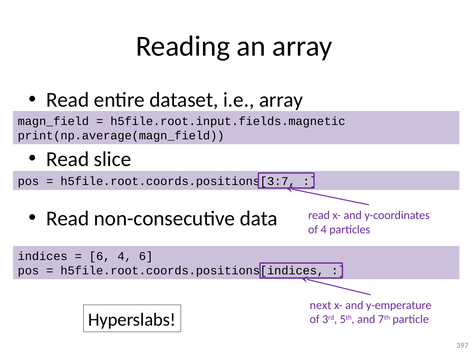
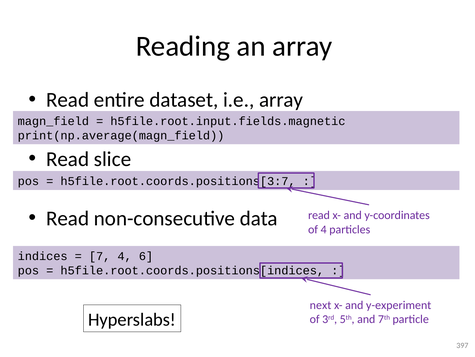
6 at (100, 256): 6 -> 7
y-emperature: y-emperature -> y-experiment
